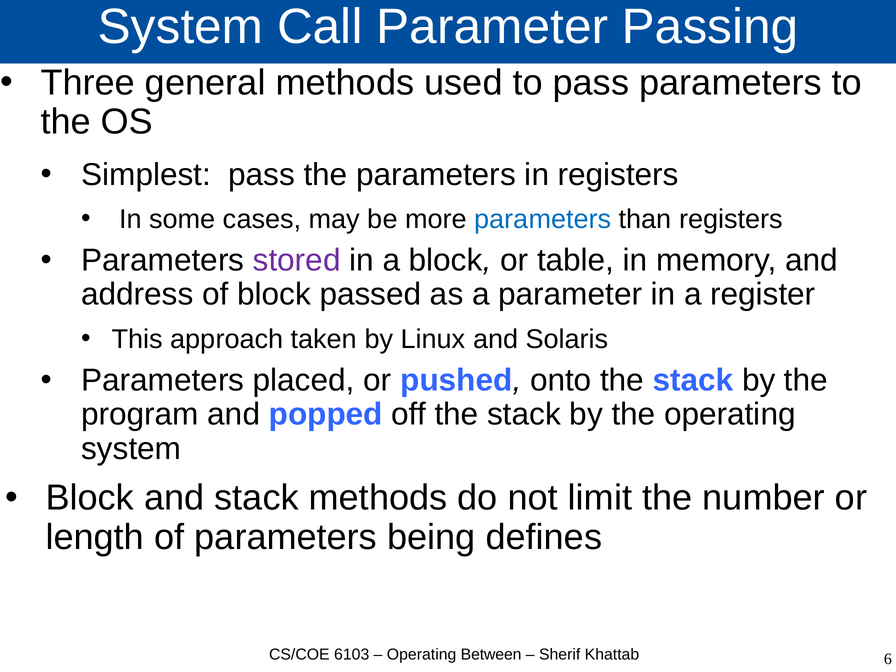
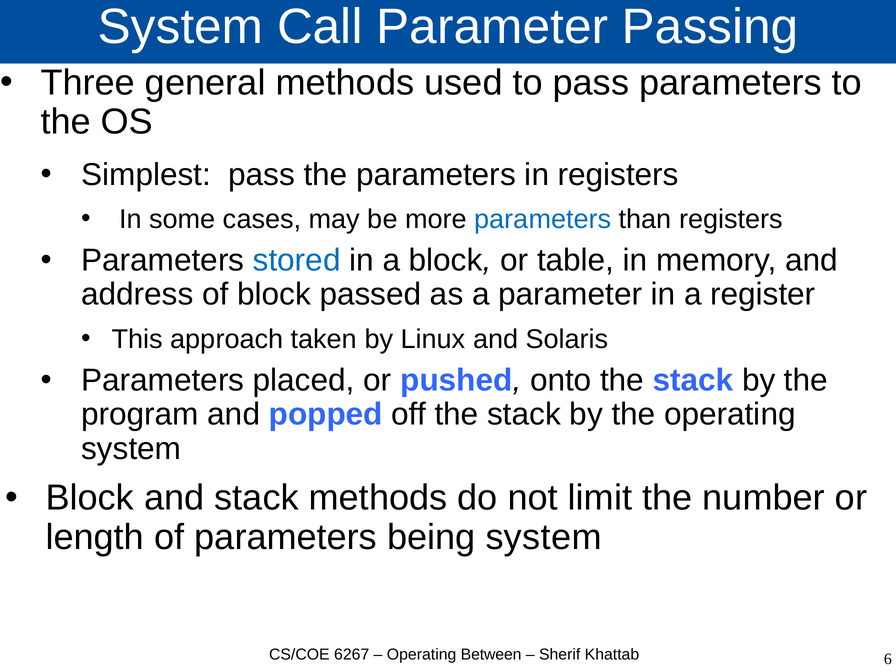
stored colour: purple -> blue
being defines: defines -> system
6103: 6103 -> 6267
